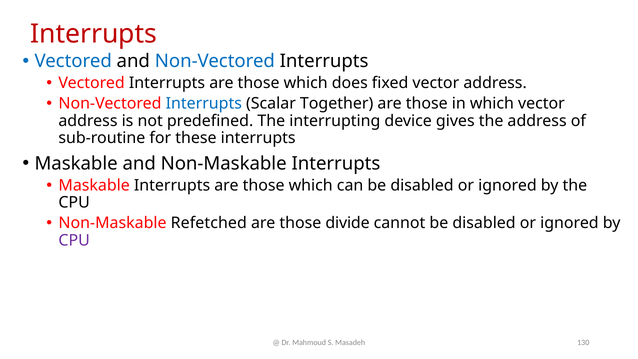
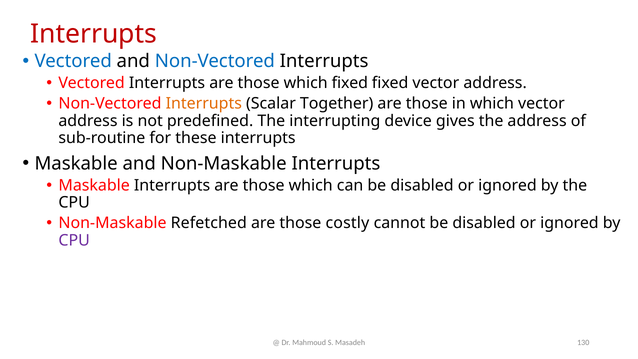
which does: does -> fixed
Interrupts at (204, 104) colour: blue -> orange
divide: divide -> costly
